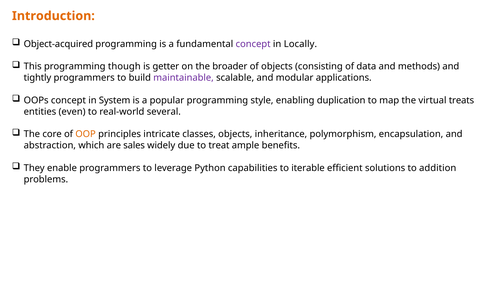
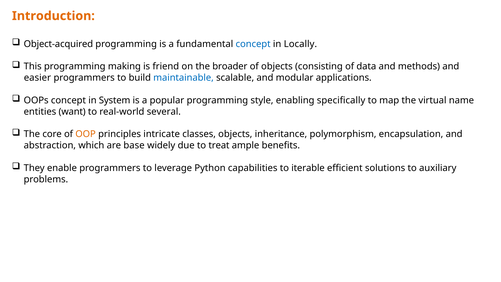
concept at (253, 44) colour: purple -> blue
though: though -> making
getter: getter -> friend
tightly: tightly -> easier
maintainable colour: purple -> blue
duplication: duplication -> specifically
treats: treats -> name
even: even -> want
sales: sales -> base
addition: addition -> auxiliary
